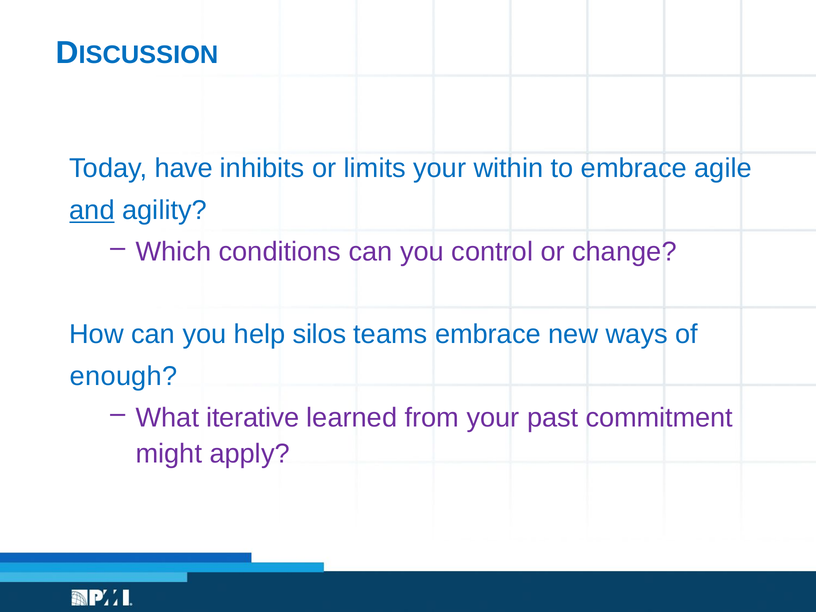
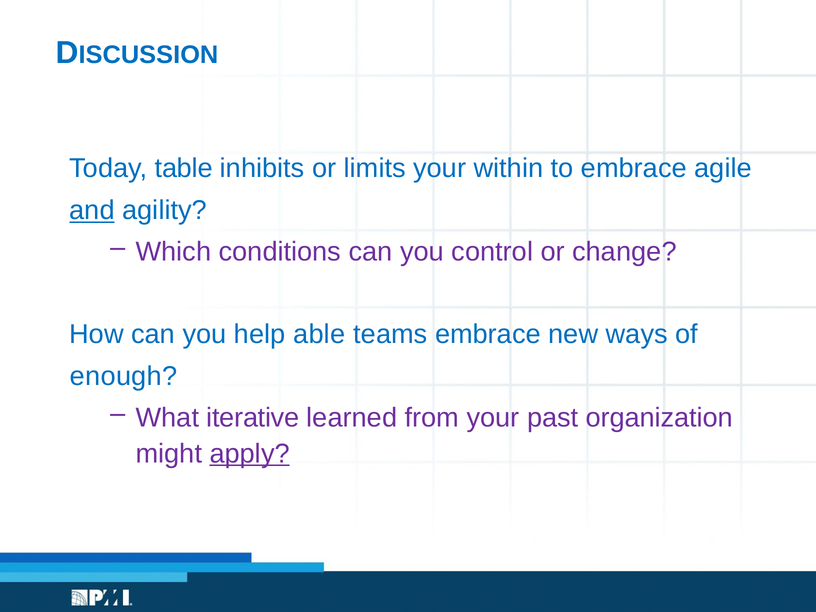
have: have -> table
silos: silos -> able
commitment: commitment -> organization
apply underline: none -> present
